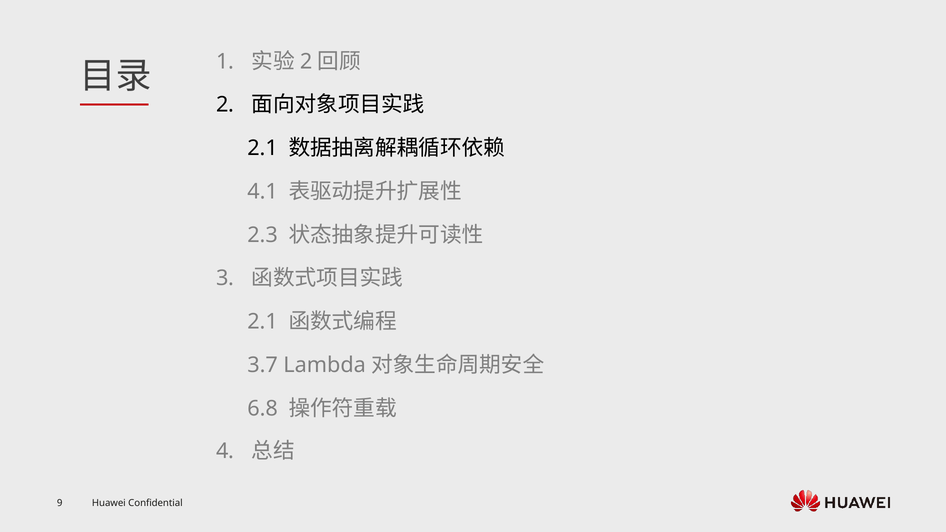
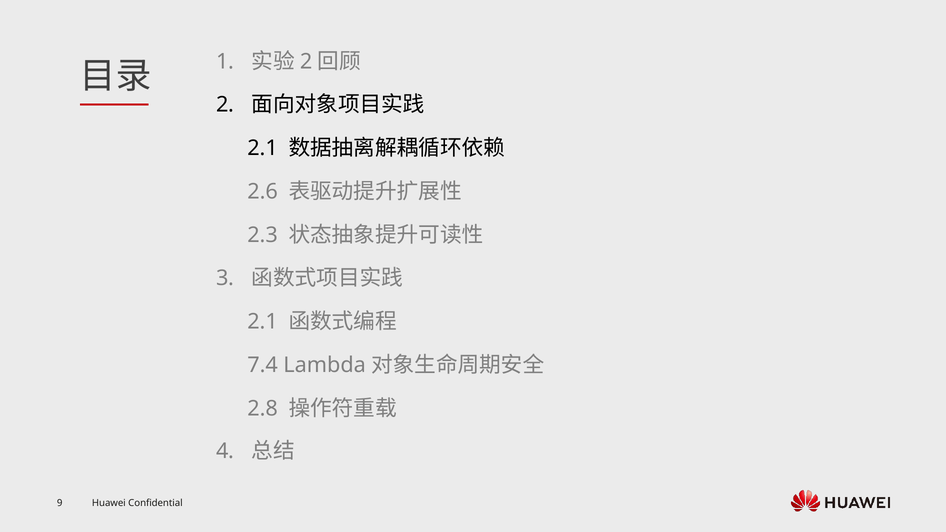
4.1: 4.1 -> 2.6
3.7: 3.7 -> 7.4
6.8: 6.8 -> 2.8
